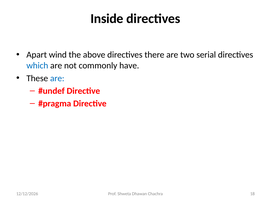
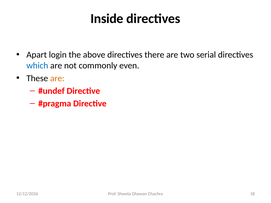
wind: wind -> login
have: have -> even
are at (57, 78) colour: blue -> orange
